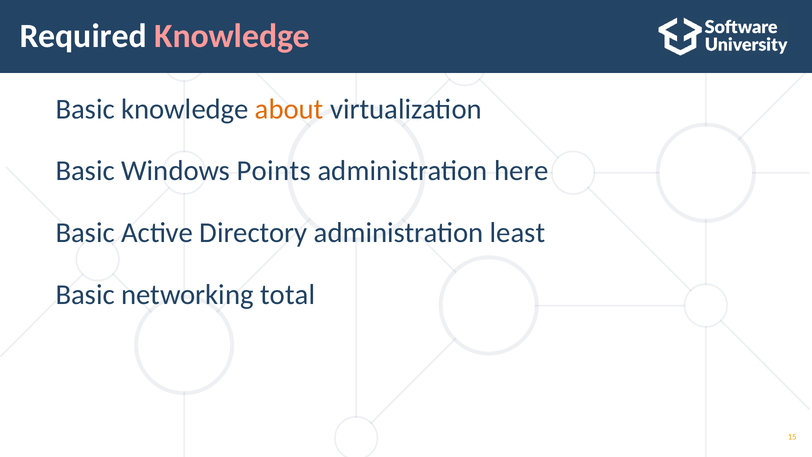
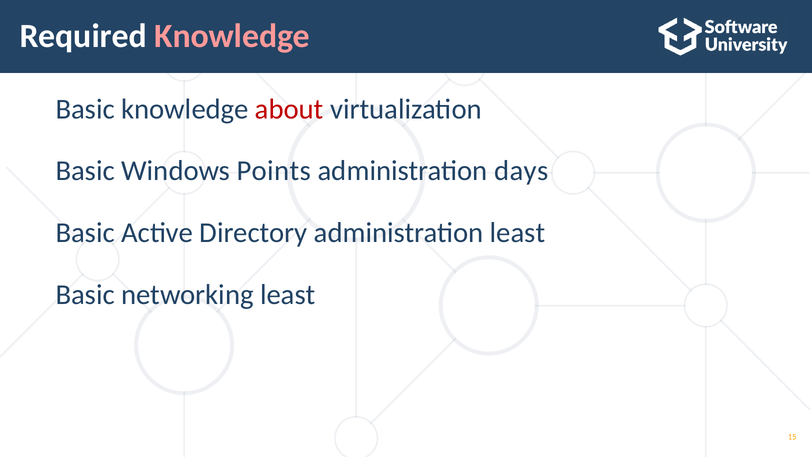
about colour: orange -> red
here: here -> days
networking total: total -> least
